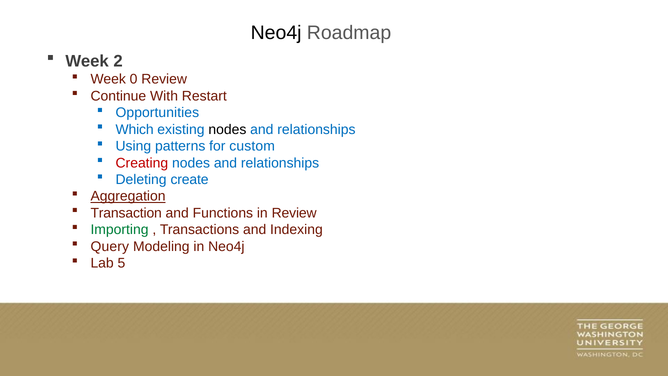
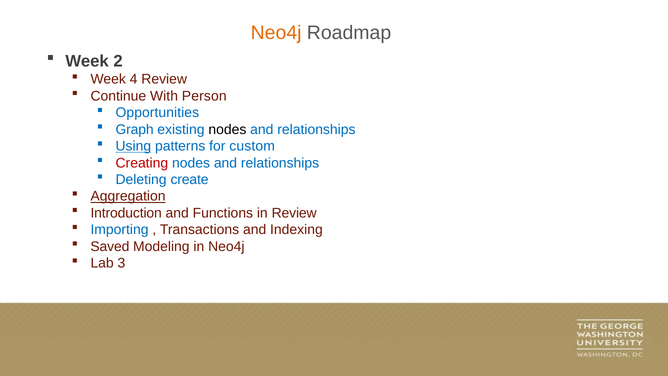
Neo4j at (276, 33) colour: black -> orange
0: 0 -> 4
Restart: Restart -> Person
Which: Which -> Graph
Using underline: none -> present
Transaction: Transaction -> Introduction
Importing colour: green -> blue
Query: Query -> Saved
5: 5 -> 3
